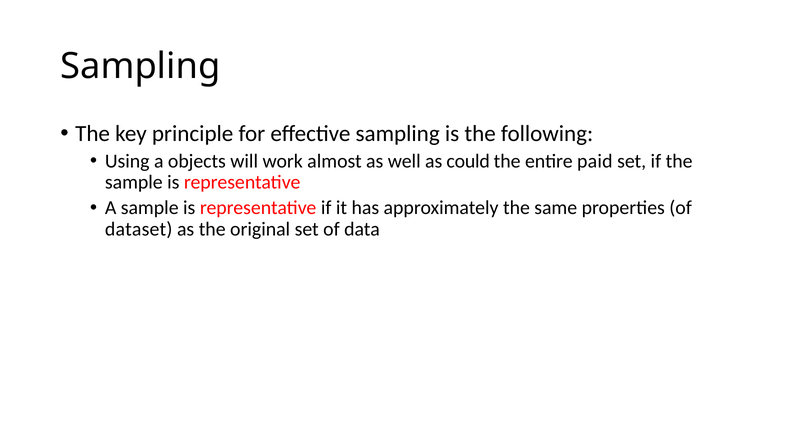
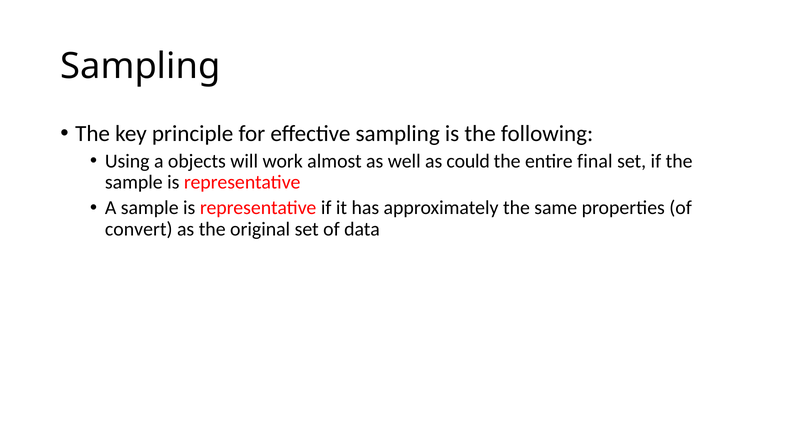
paid: paid -> final
dataset: dataset -> convert
